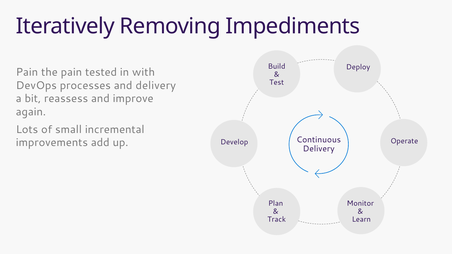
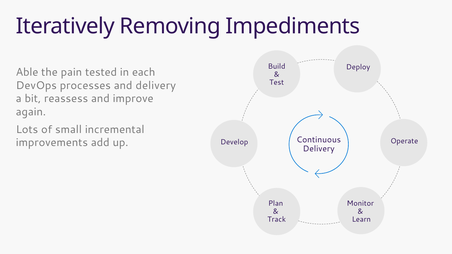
Pain at (27, 72): Pain -> Able
with: with -> each
